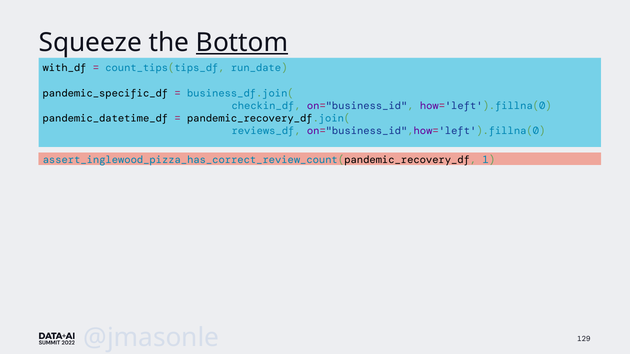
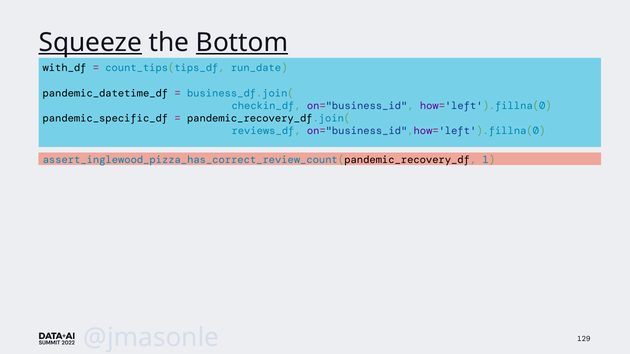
Squeeze underline: none -> present
pandemic_specific_df: pandemic_specific_df -> pandemic_datetime_df
pandemic_datetime_df: pandemic_datetime_df -> pandemic_specific_df
